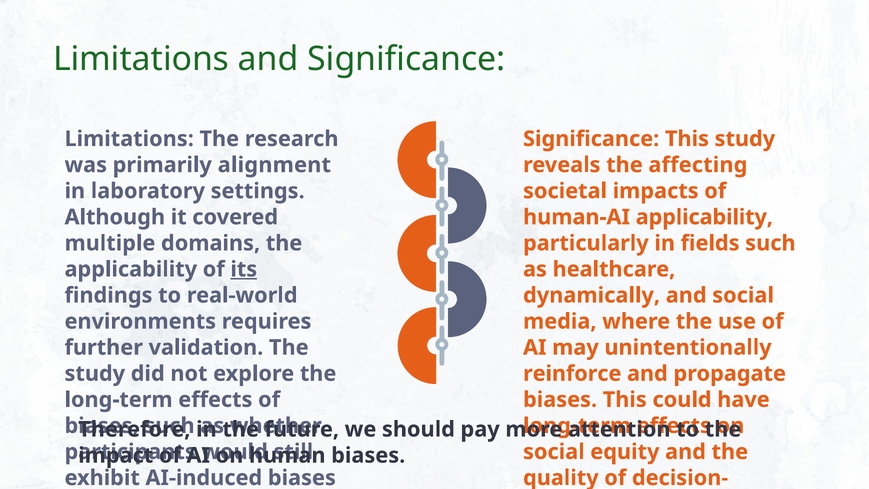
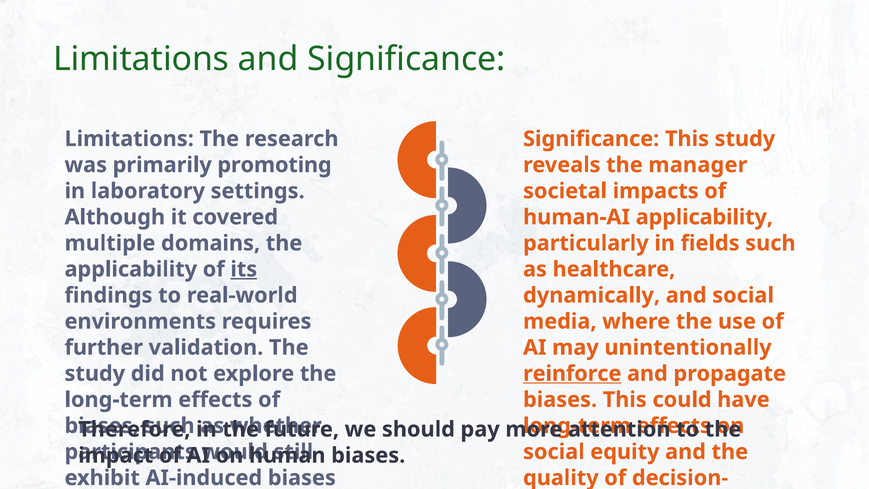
alignment: alignment -> promoting
affecting: affecting -> manager
reinforce underline: none -> present
